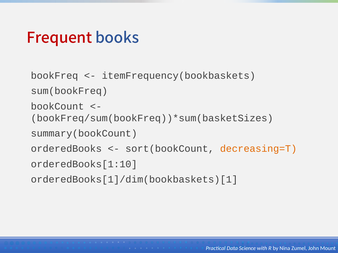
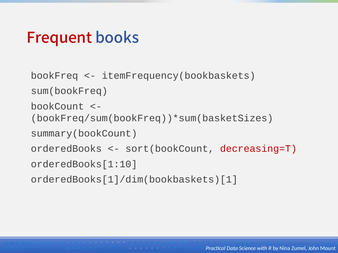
decreasing=T colour: orange -> red
